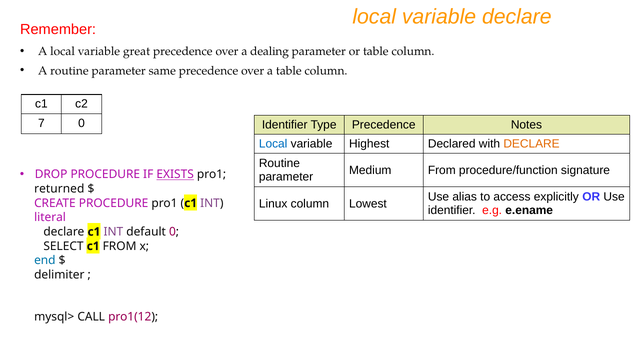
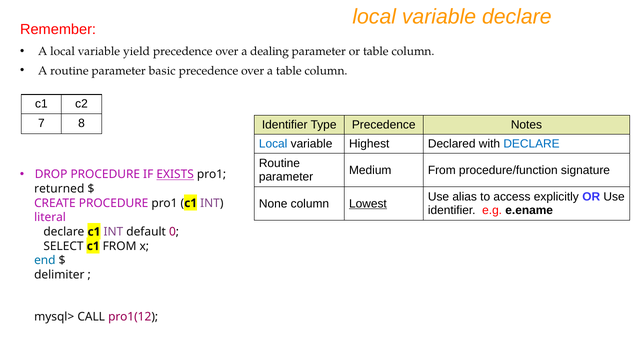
great: great -> yield
same: same -> basic
7 0: 0 -> 8
DECLARE at (532, 144) colour: orange -> blue
Linux: Linux -> None
Lowest underline: none -> present
